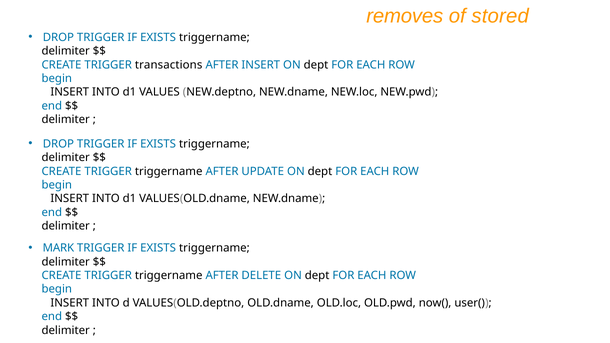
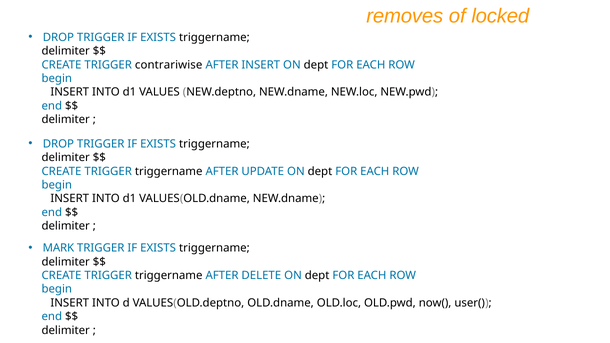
stored: stored -> locked
transactions: transactions -> contrariwise
